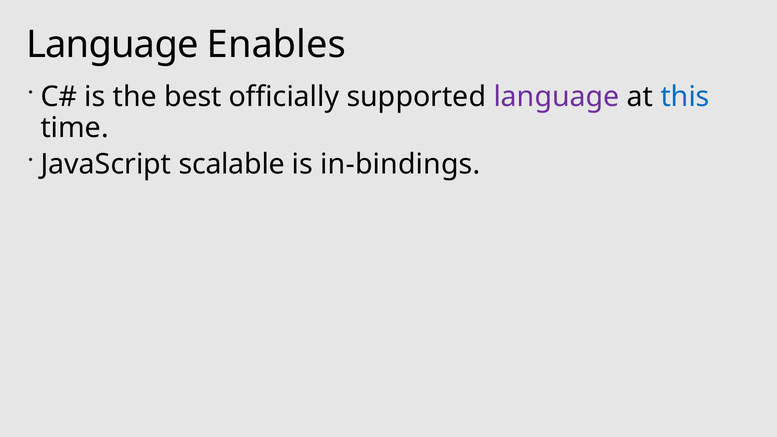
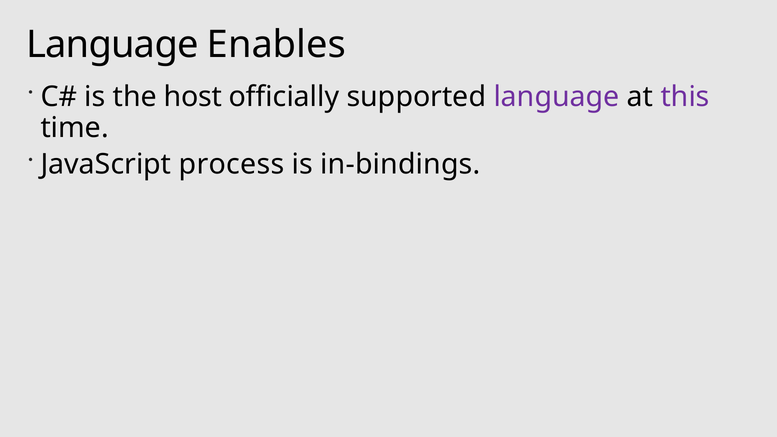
best: best -> host
this colour: blue -> purple
scalable: scalable -> process
